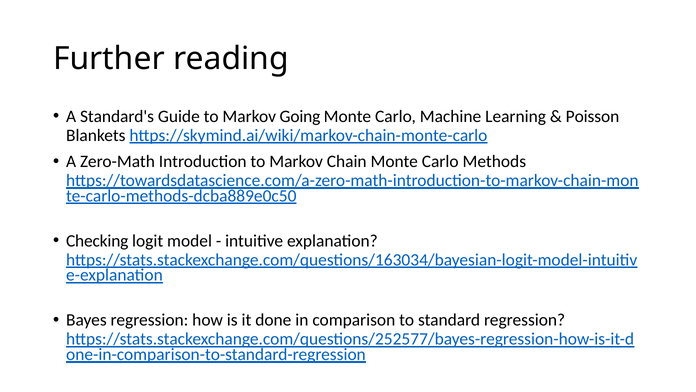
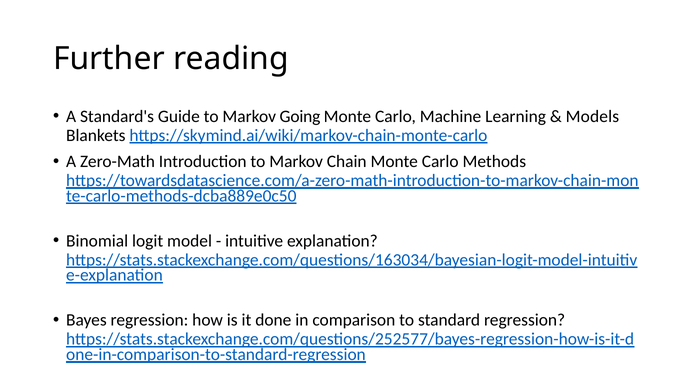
Poisson: Poisson -> Models
Checking: Checking -> Binomial
